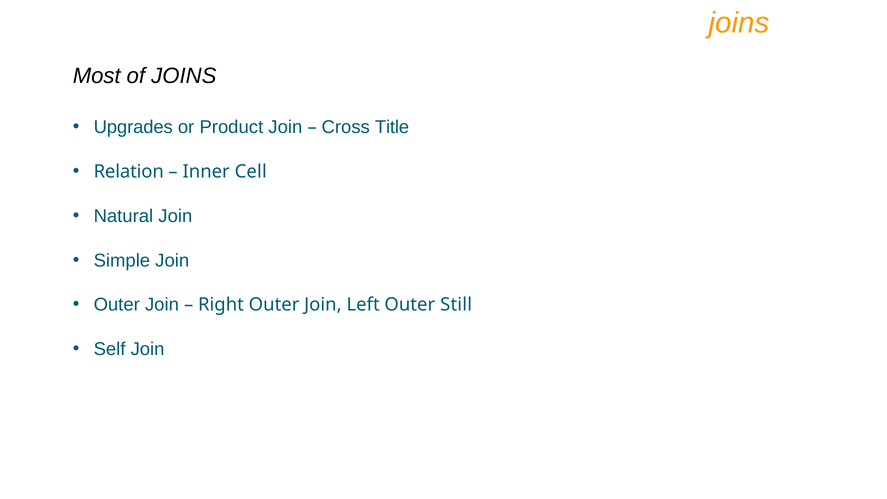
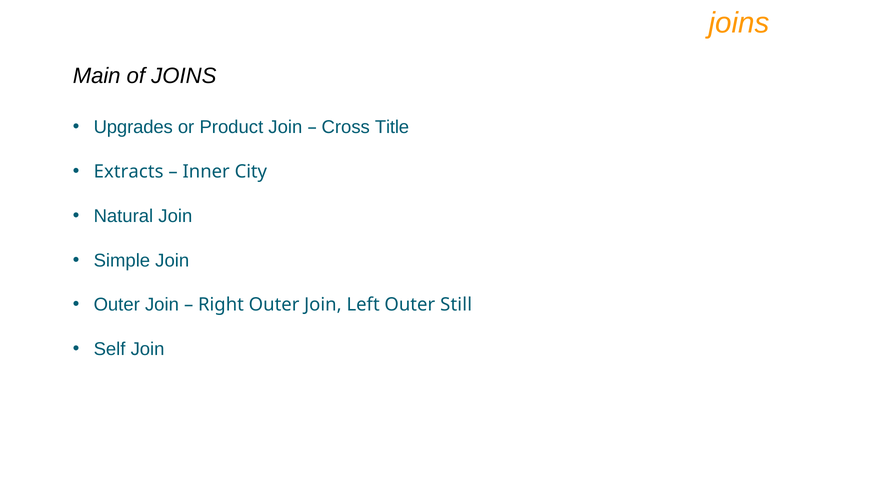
Most: Most -> Main
Relation: Relation -> Extracts
Cell: Cell -> City
